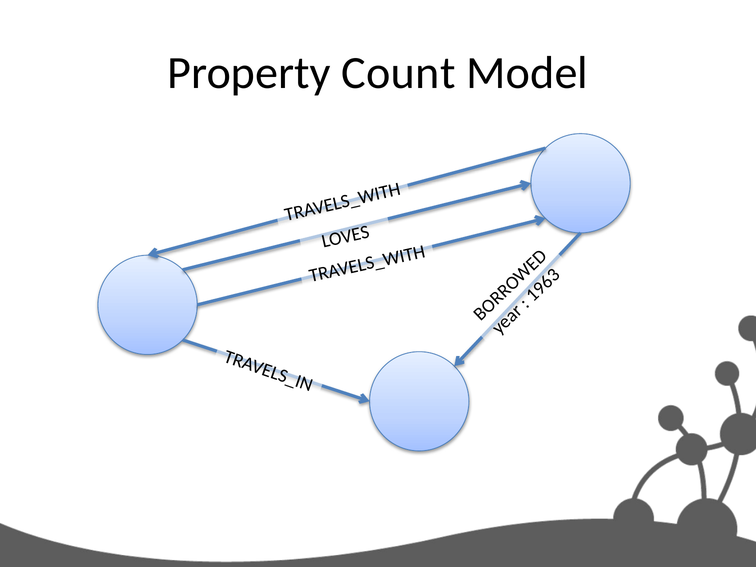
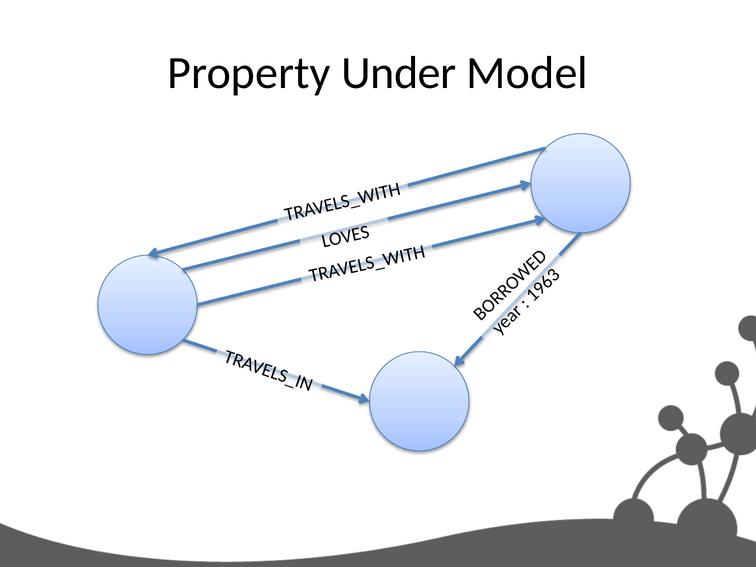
Count: Count -> Under
